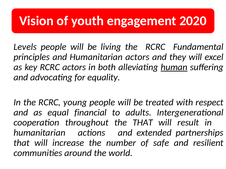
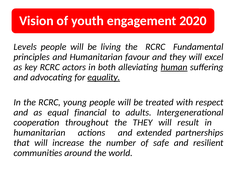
Humanitarian actors: actors -> favour
equality underline: none -> present
the THAT: THAT -> THEY
